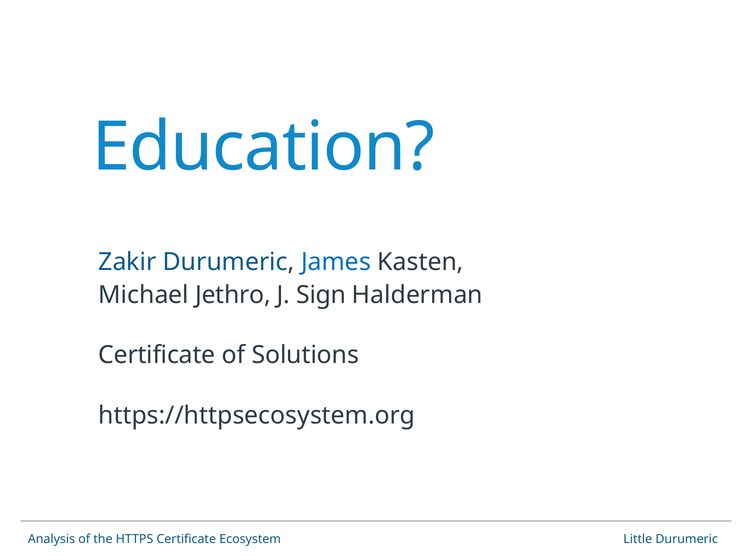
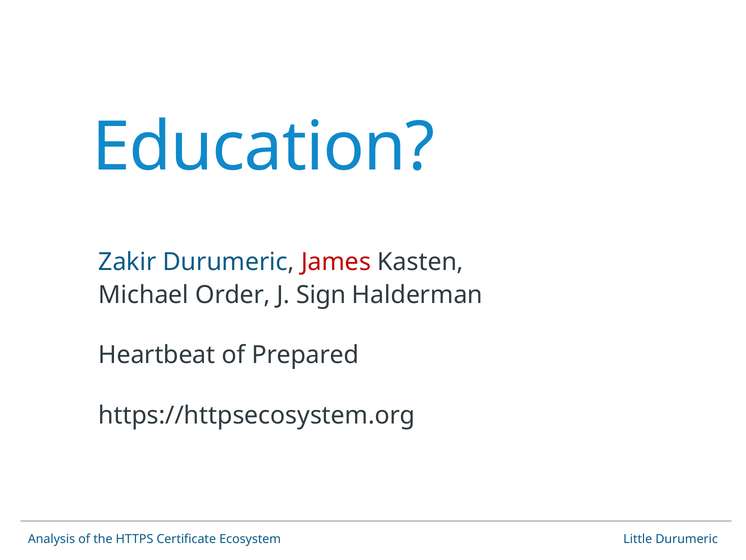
James colour: blue -> red
Jethro: Jethro -> Order
Certificate at (157, 355): Certificate -> Heartbeat
Solutions: Solutions -> Prepared
